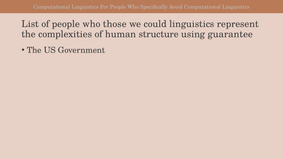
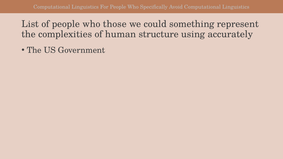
could linguistics: linguistics -> something
guarantee: guarantee -> accurately
